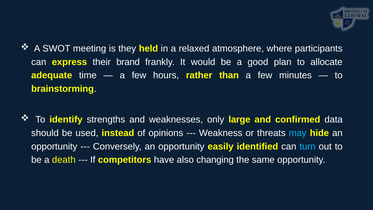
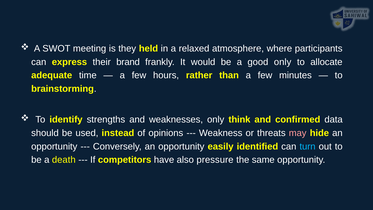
good plan: plan -> only
large: large -> think
may colour: light blue -> pink
changing: changing -> pressure
